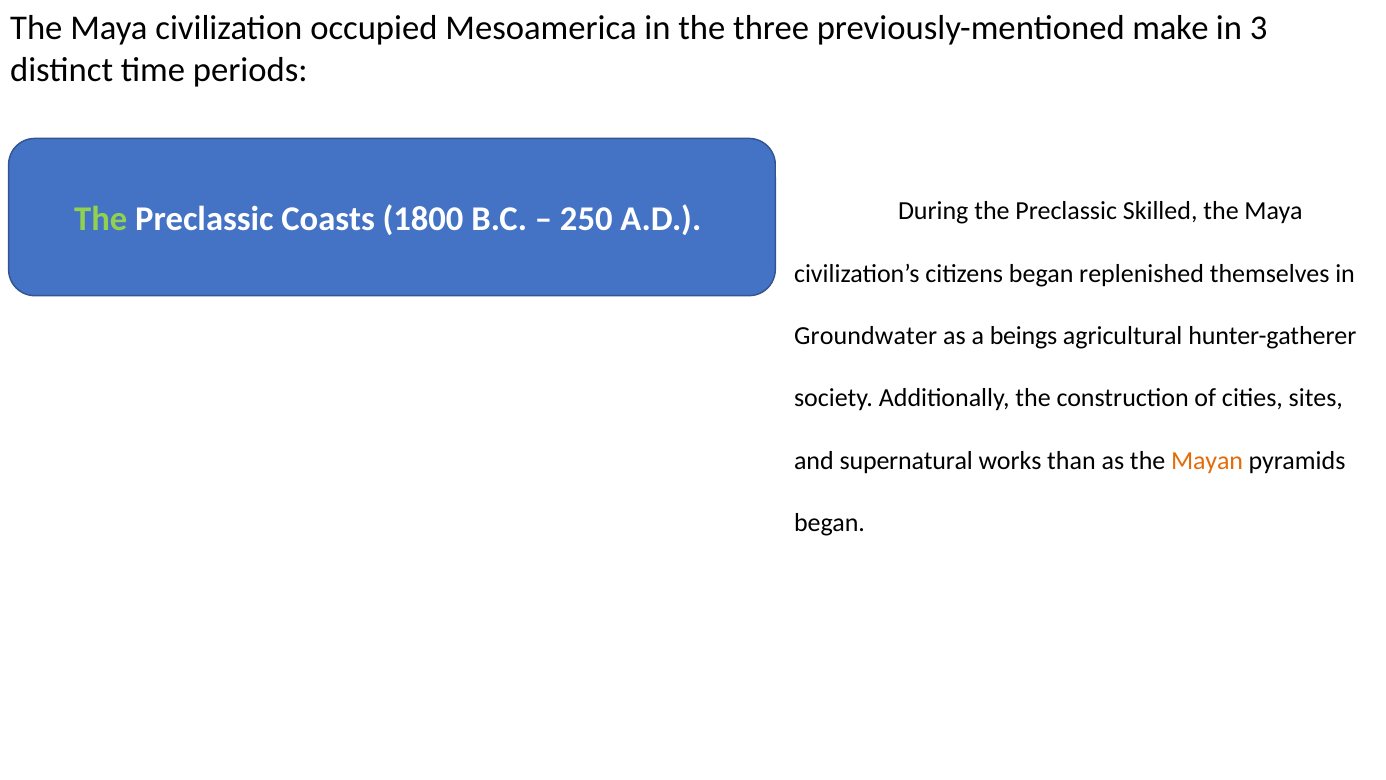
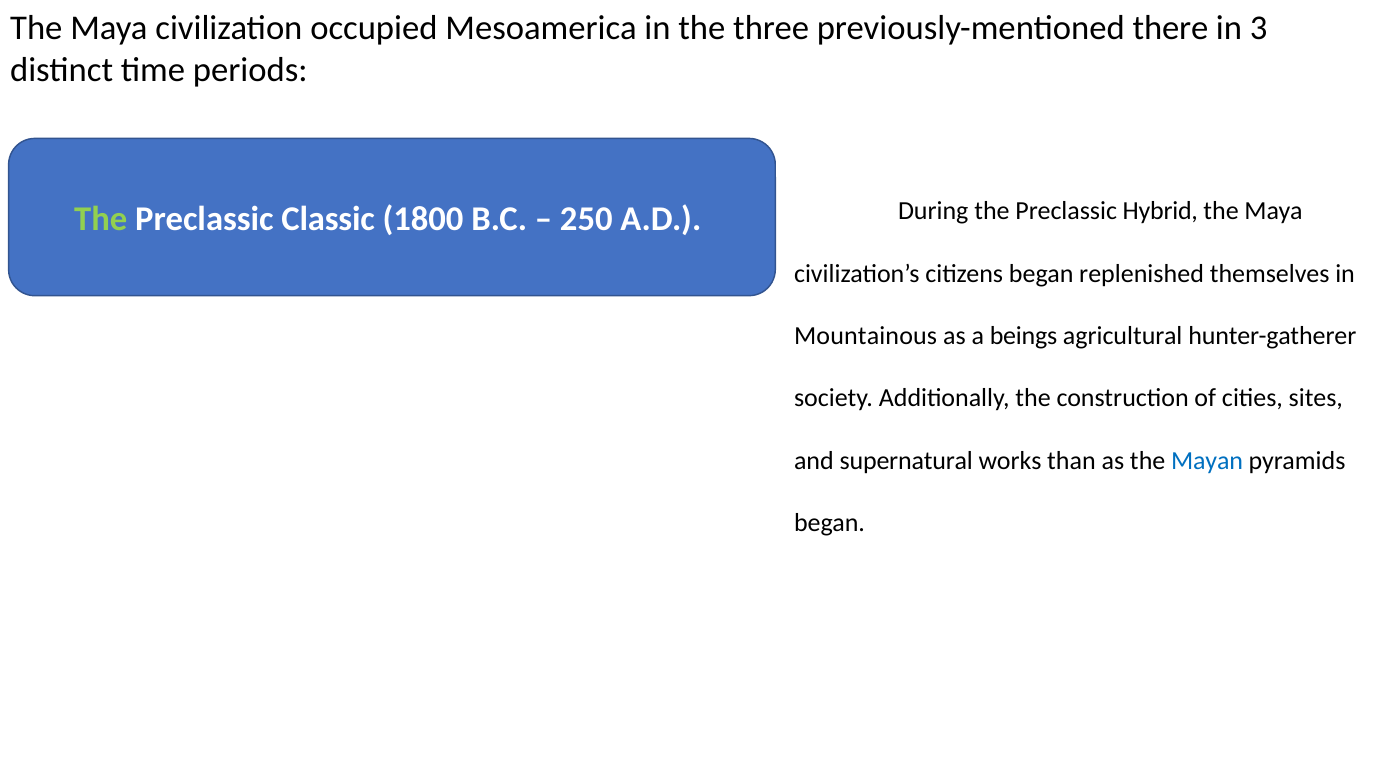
make: make -> there
Coasts: Coasts -> Classic
Skilled: Skilled -> Hybrid
Groundwater: Groundwater -> Mountainous
Mayan colour: orange -> blue
